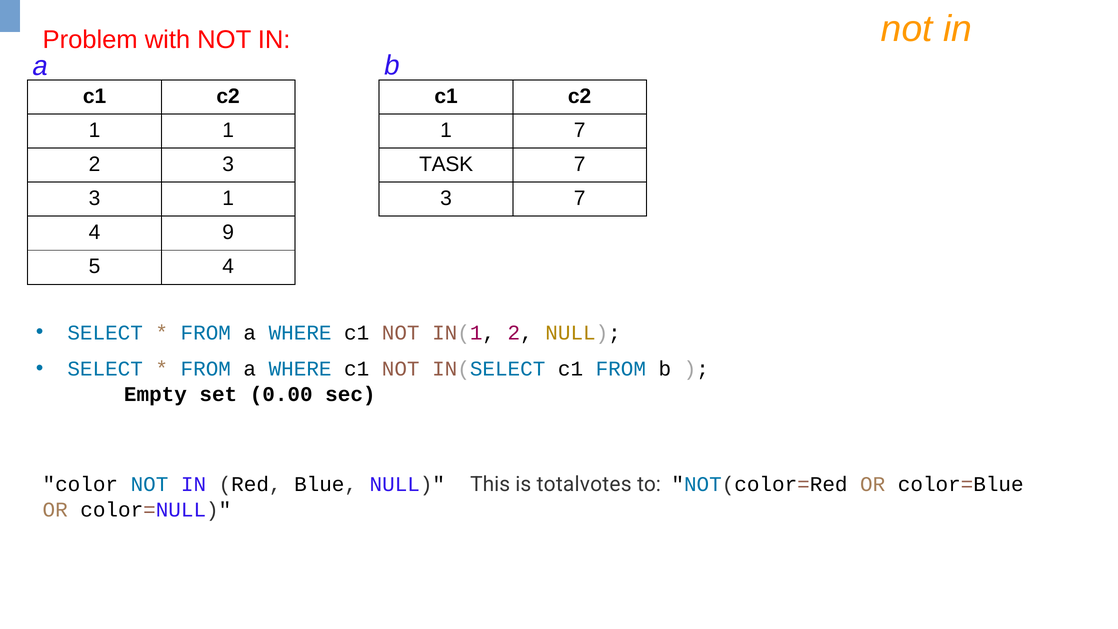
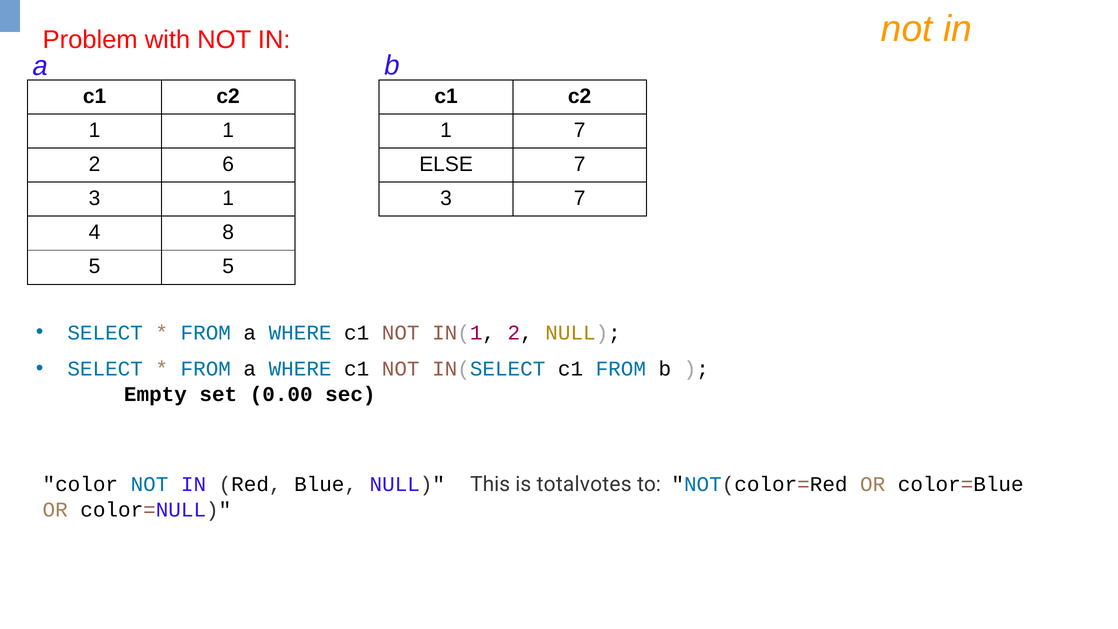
2 3: 3 -> 6
TASK: TASK -> ELSE
9: 9 -> 8
5 4: 4 -> 5
